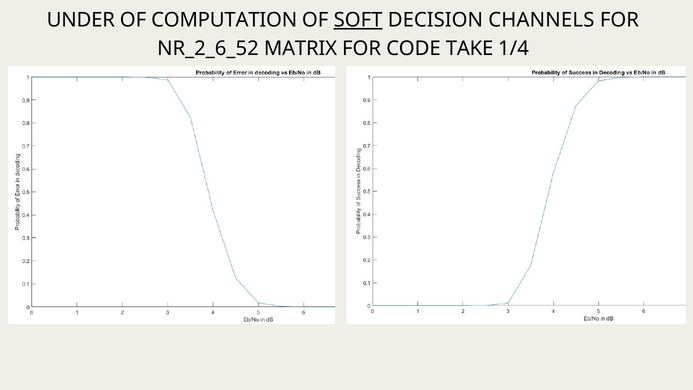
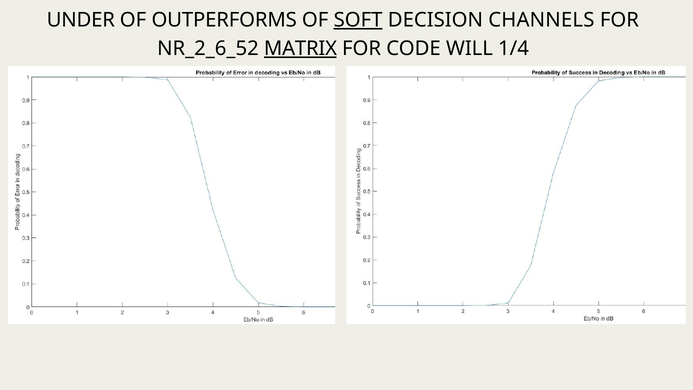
COMPUTATION: COMPUTATION -> OUTPERFORMS
MATRIX underline: none -> present
TAKE: TAKE -> WILL
